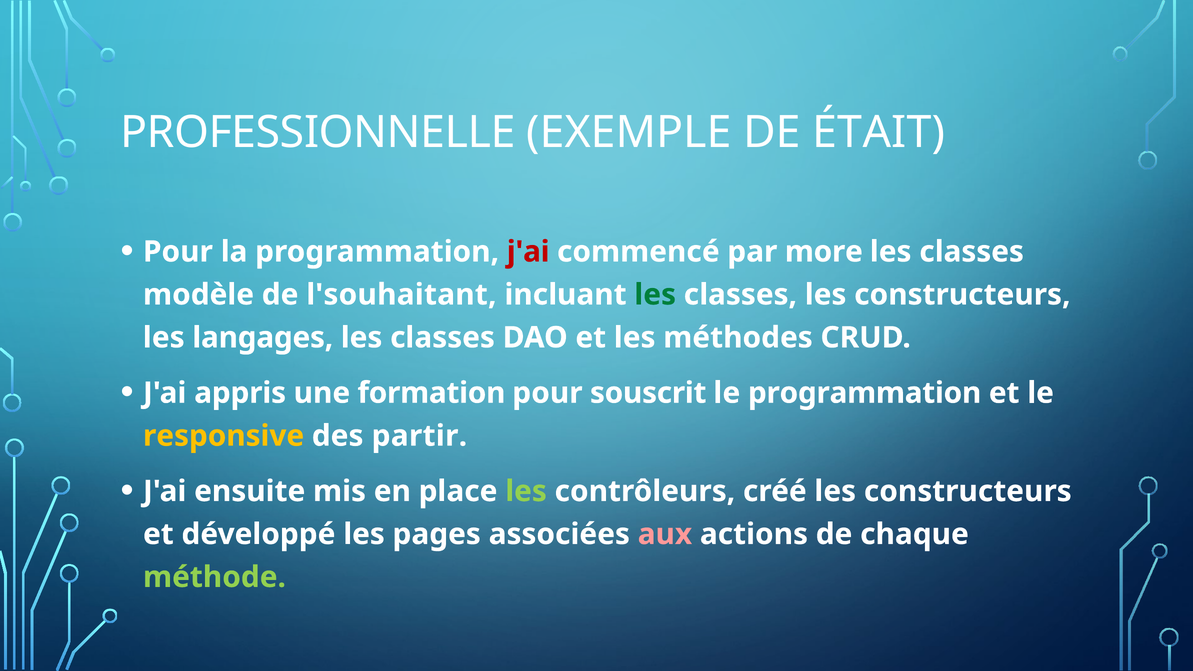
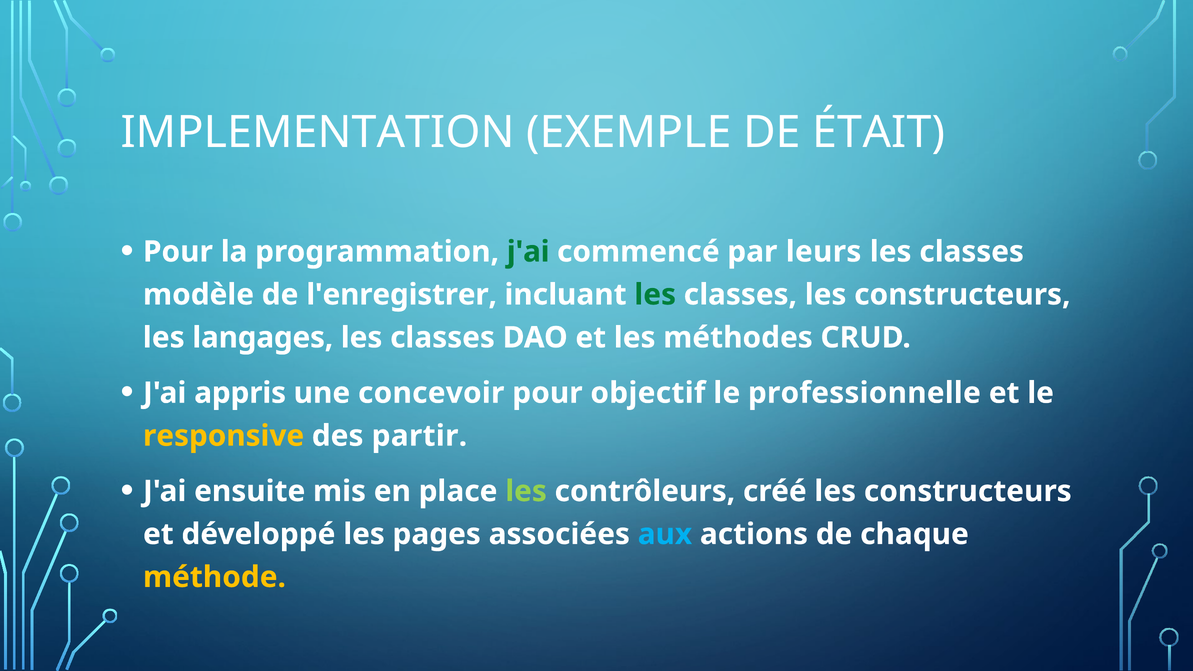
PROFESSIONNELLE: PROFESSIONNELLE -> IMPLEMENTATION
j'ai at (528, 252) colour: red -> green
more: more -> leurs
l'souhaitant: l'souhaitant -> l'enregistrer
formation: formation -> concevoir
souscrit: souscrit -> objectif
le programmation: programmation -> professionnelle
aux colour: pink -> light blue
méthode colour: light green -> yellow
